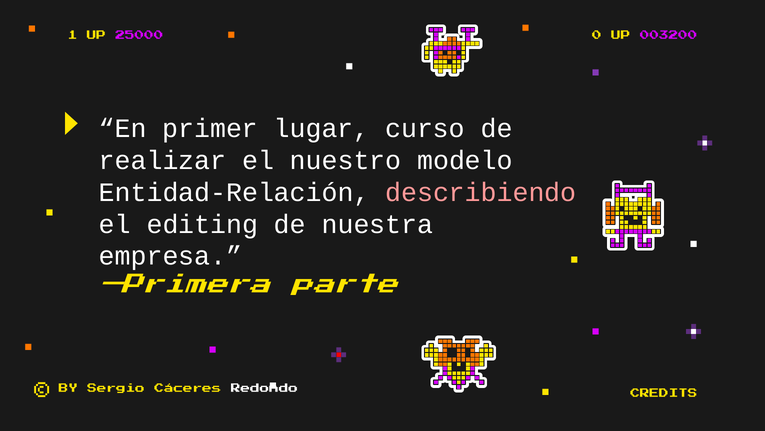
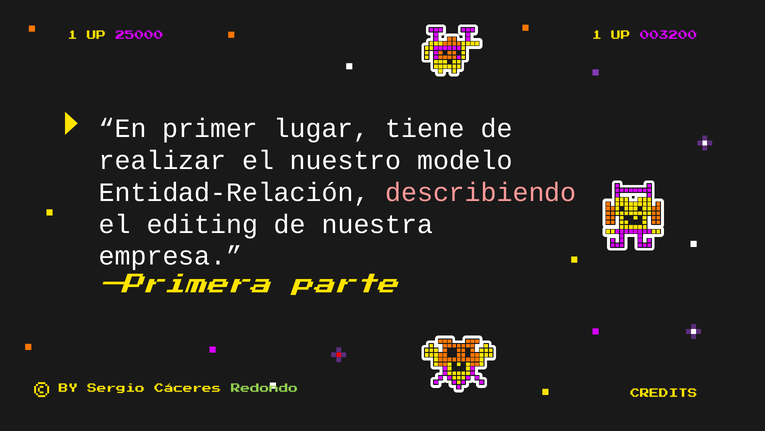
25000 0: 0 -> 1
curso: curso -> tiene
Redondo colour: white -> light green
